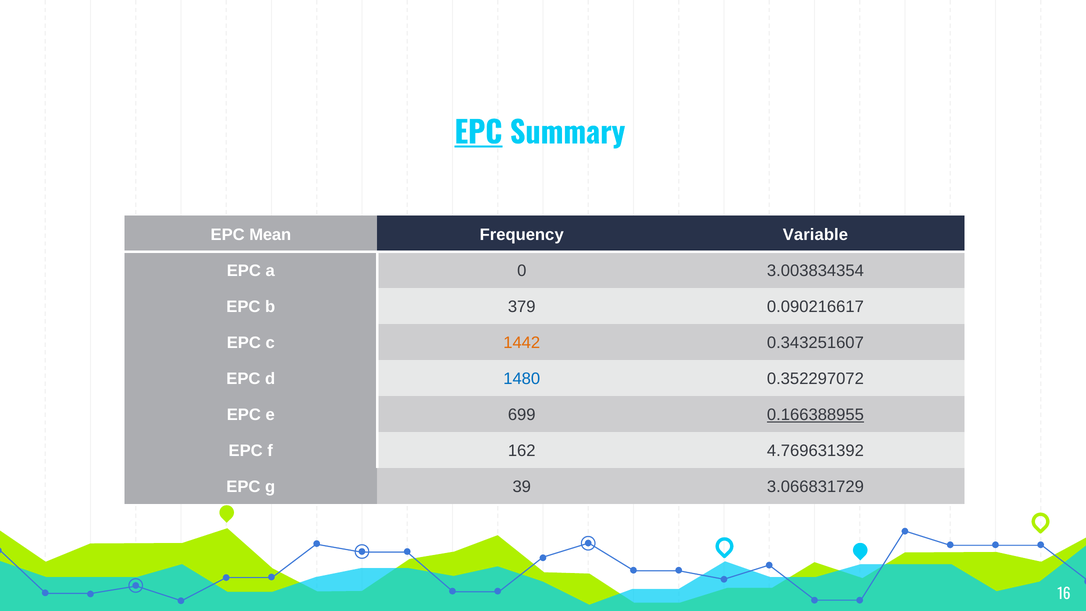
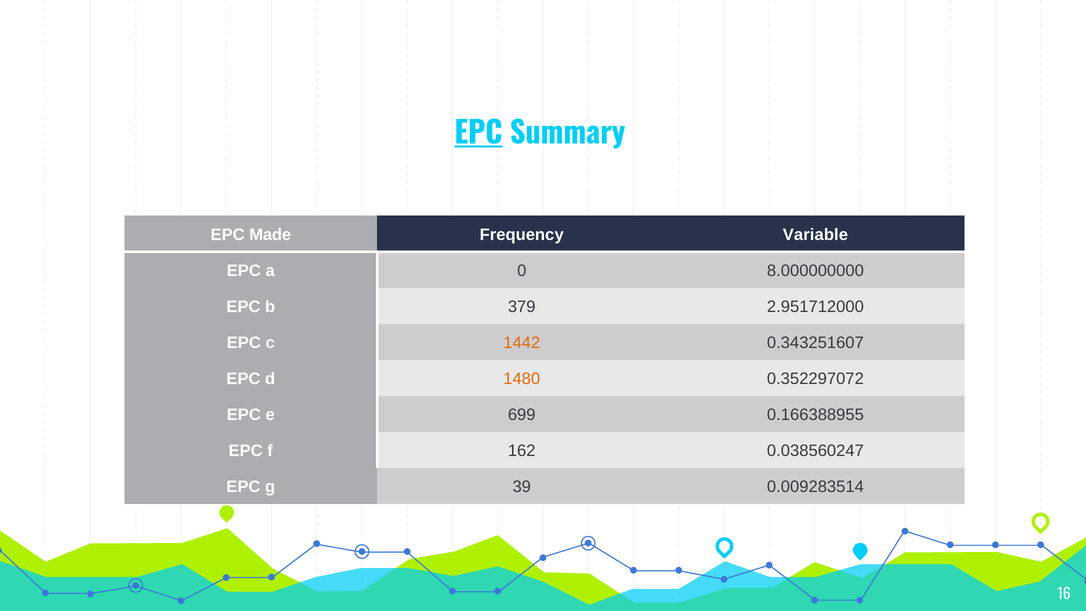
Mean: Mean -> Made
3.003834354: 3.003834354 -> 8.000000000
0.090216617: 0.090216617 -> 2.951712000
1480 colour: blue -> orange
0.166388955 underline: present -> none
4.769631392: 4.769631392 -> 0.038560247
3.066831729: 3.066831729 -> 0.009283514
